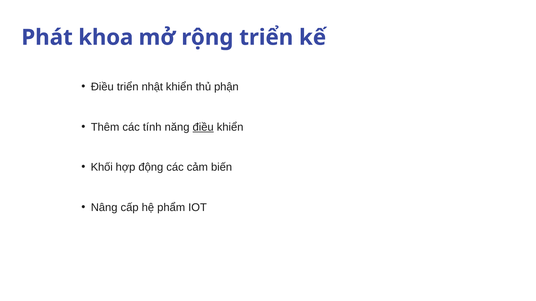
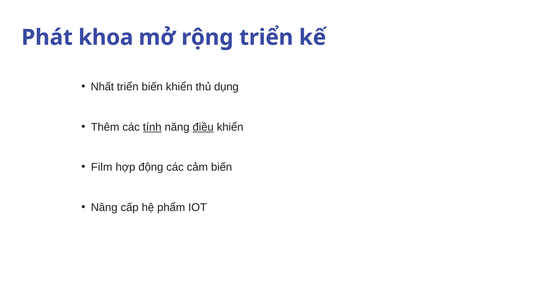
Điều at (102, 87): Điều -> Nhất
triển nhật: nhật -> biến
phận: phận -> dụng
tính underline: none -> present
Khối: Khối -> Film
